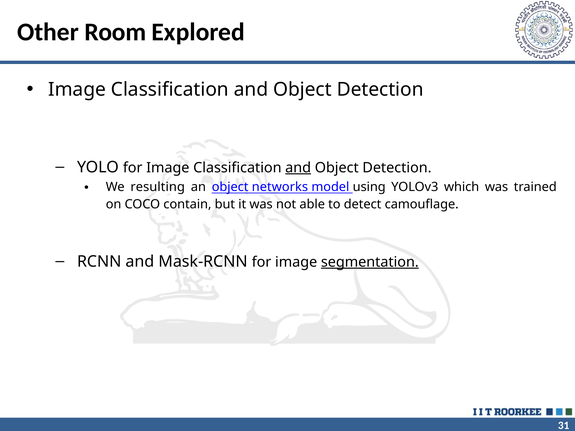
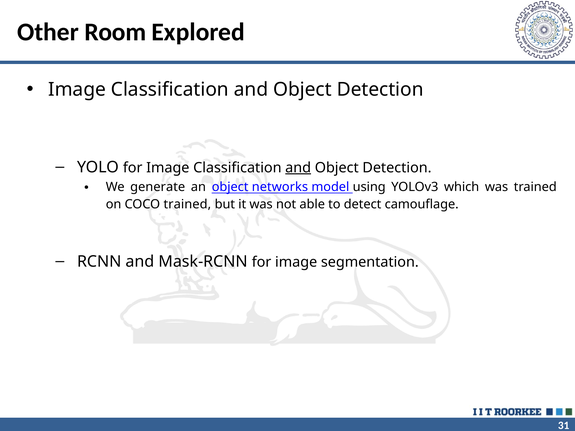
resulting: resulting -> generate
COCO contain: contain -> trained
segmentation underline: present -> none
